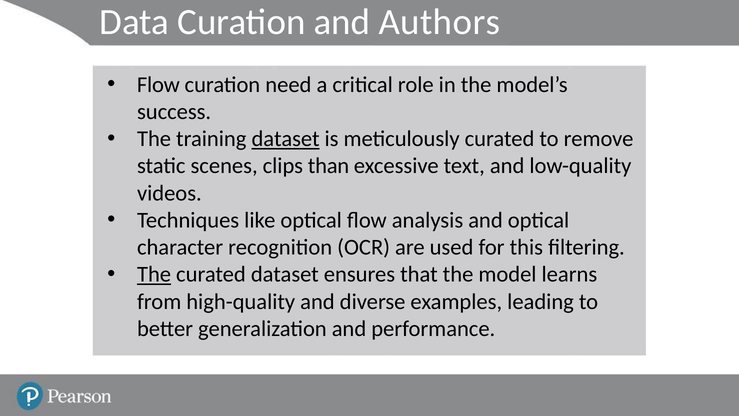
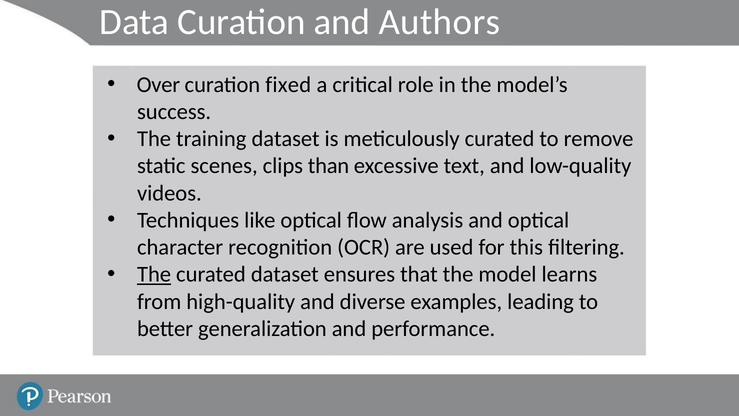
Flow at (158, 85): Flow -> Over
need: need -> fixed
dataset at (286, 139) underline: present -> none
